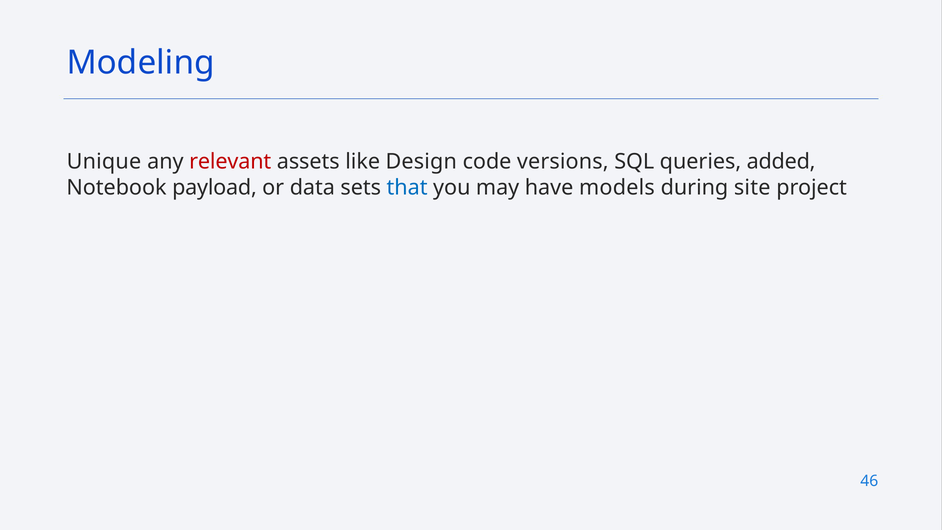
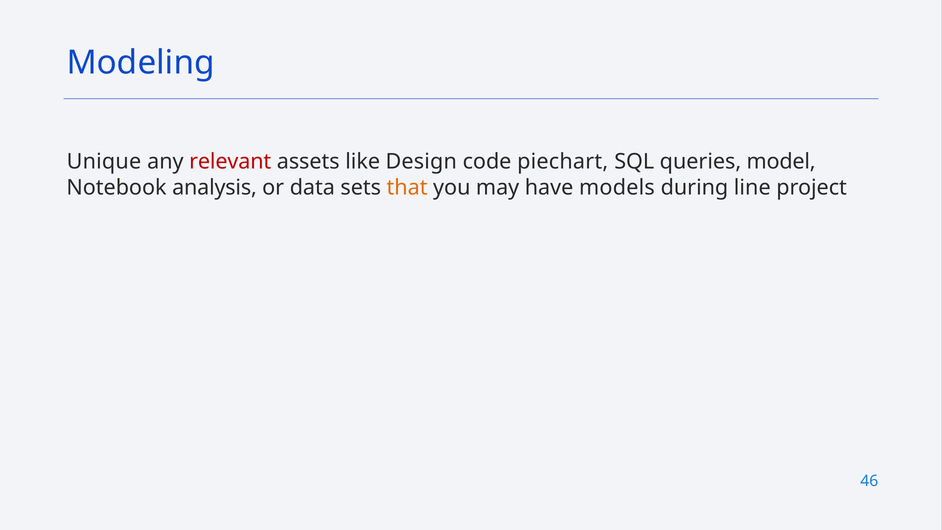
versions: versions -> piechart
added: added -> model
payload: payload -> analysis
that colour: blue -> orange
site: site -> line
